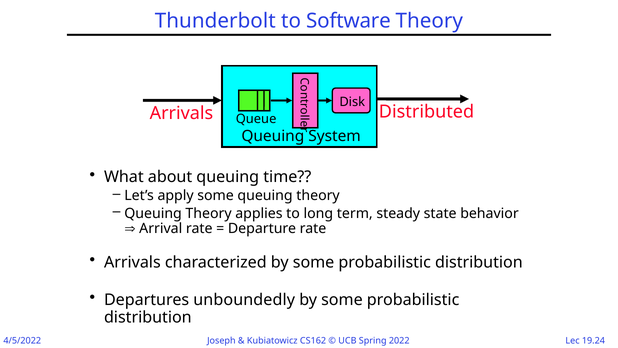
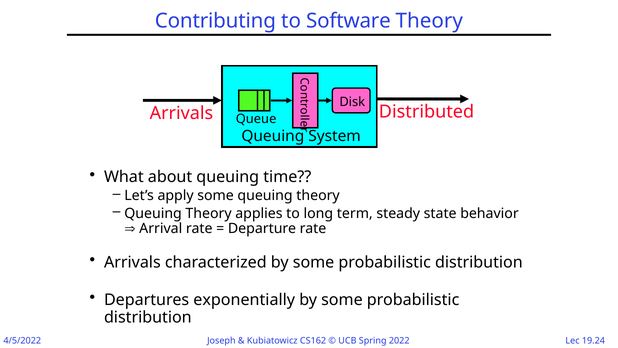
Thunderbolt: Thunderbolt -> Contributing
unboundedly: unboundedly -> exponentially
